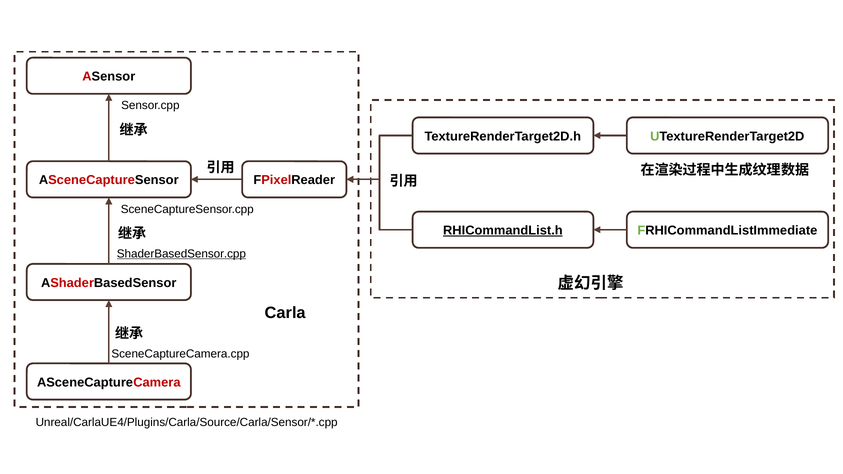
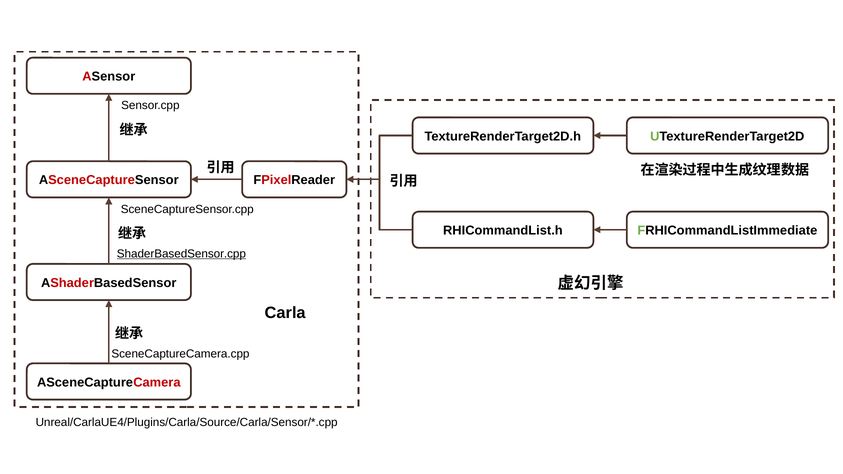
RHICommandList.h underline: present -> none
